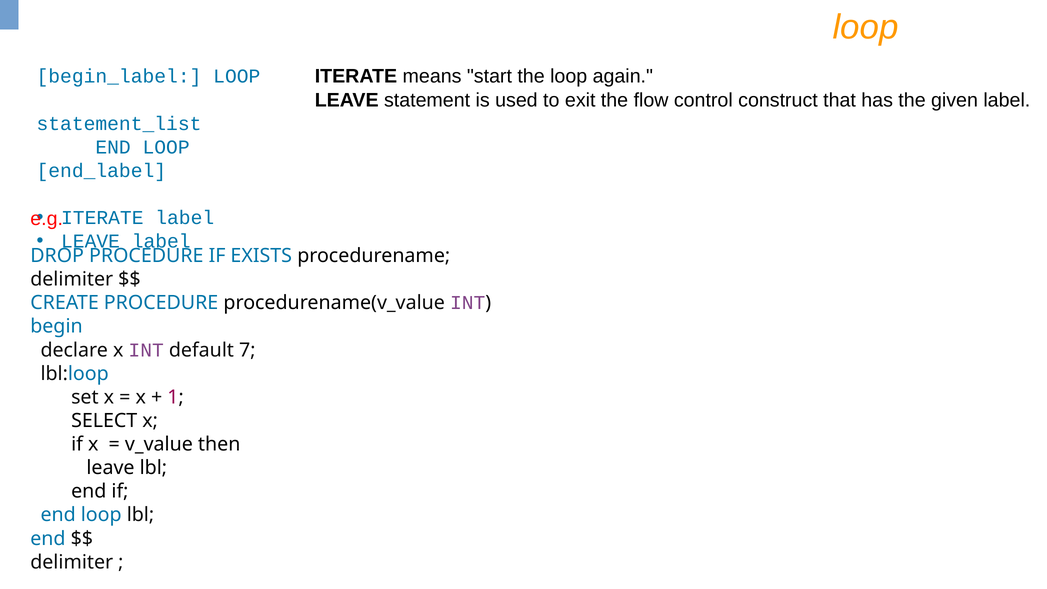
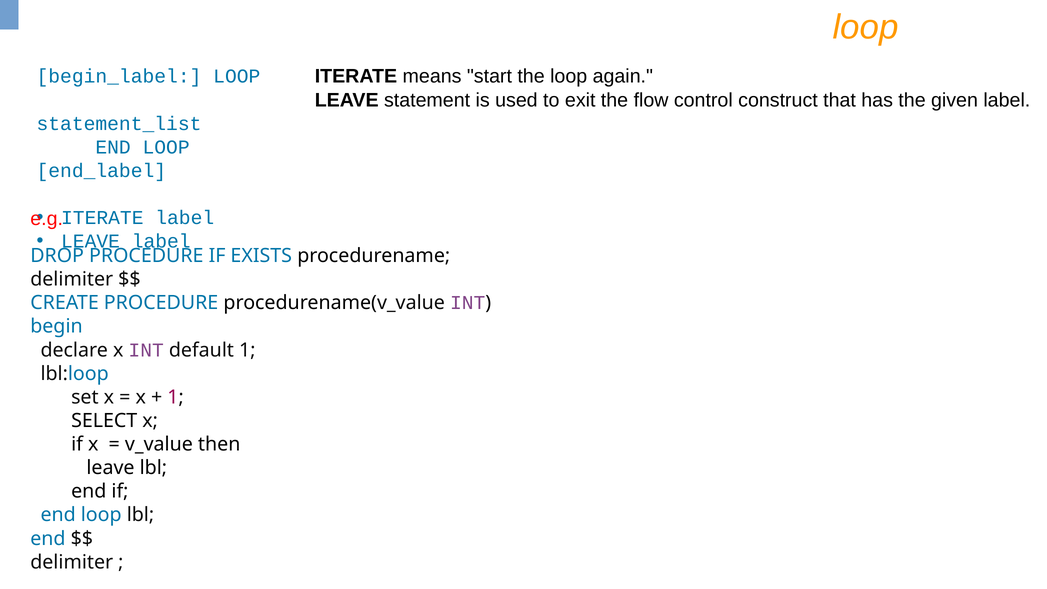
default 7: 7 -> 1
